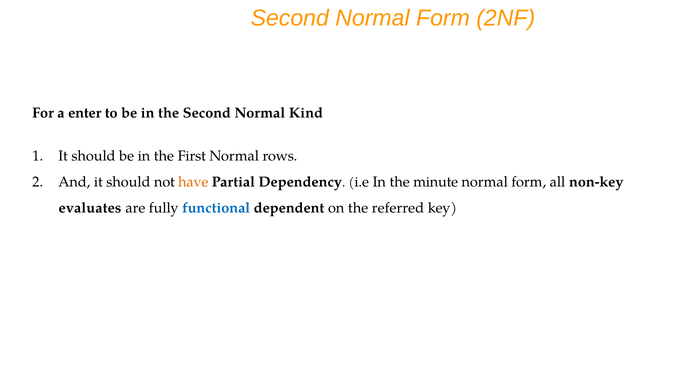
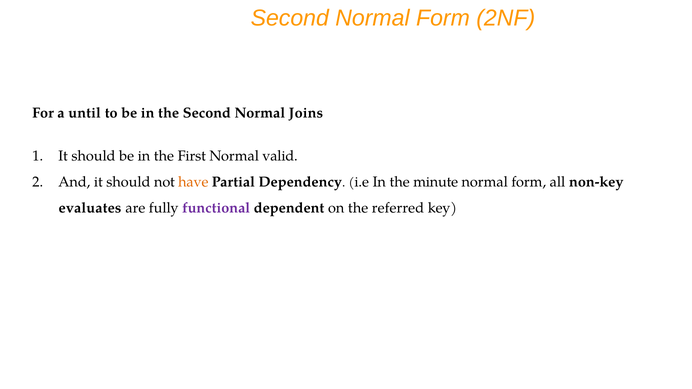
enter: enter -> until
Kind: Kind -> Joins
rows: rows -> valid
functional colour: blue -> purple
